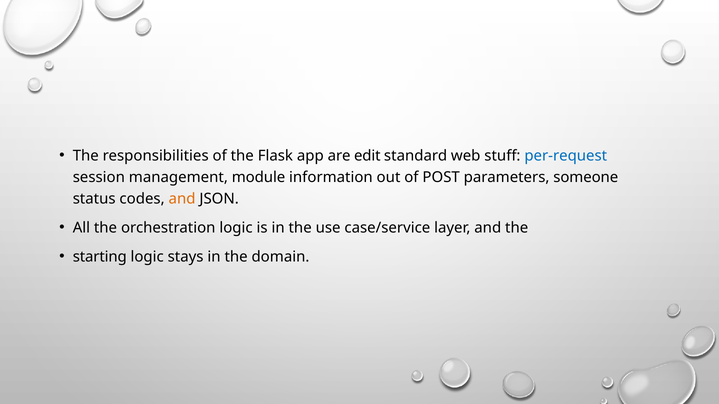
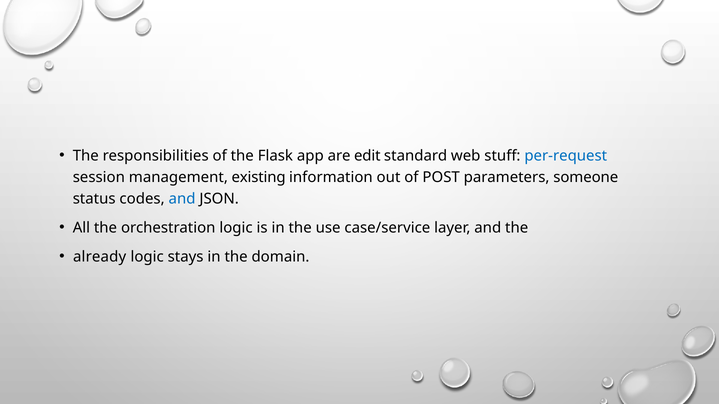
module: module -> existing
and at (182, 199) colour: orange -> blue
starting: starting -> already
